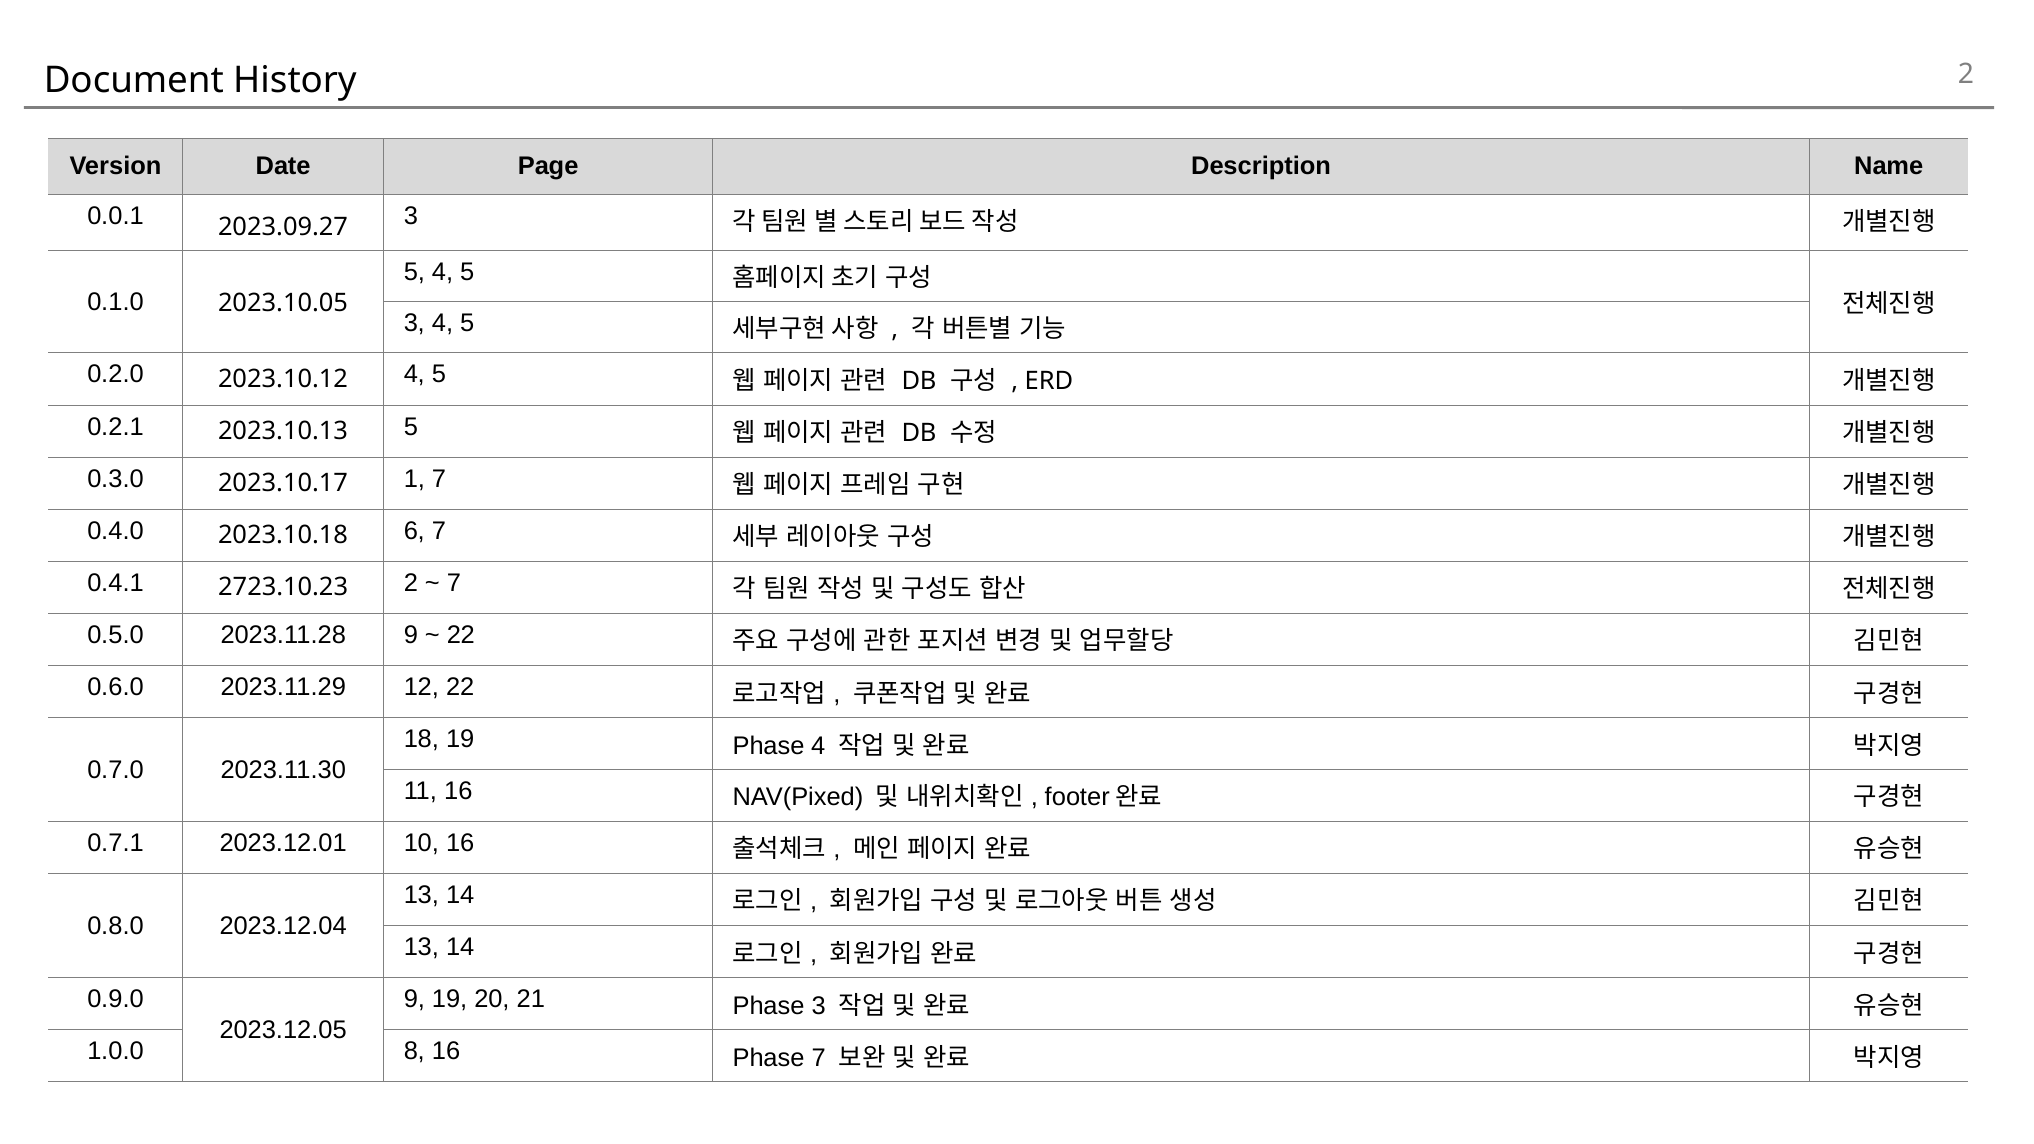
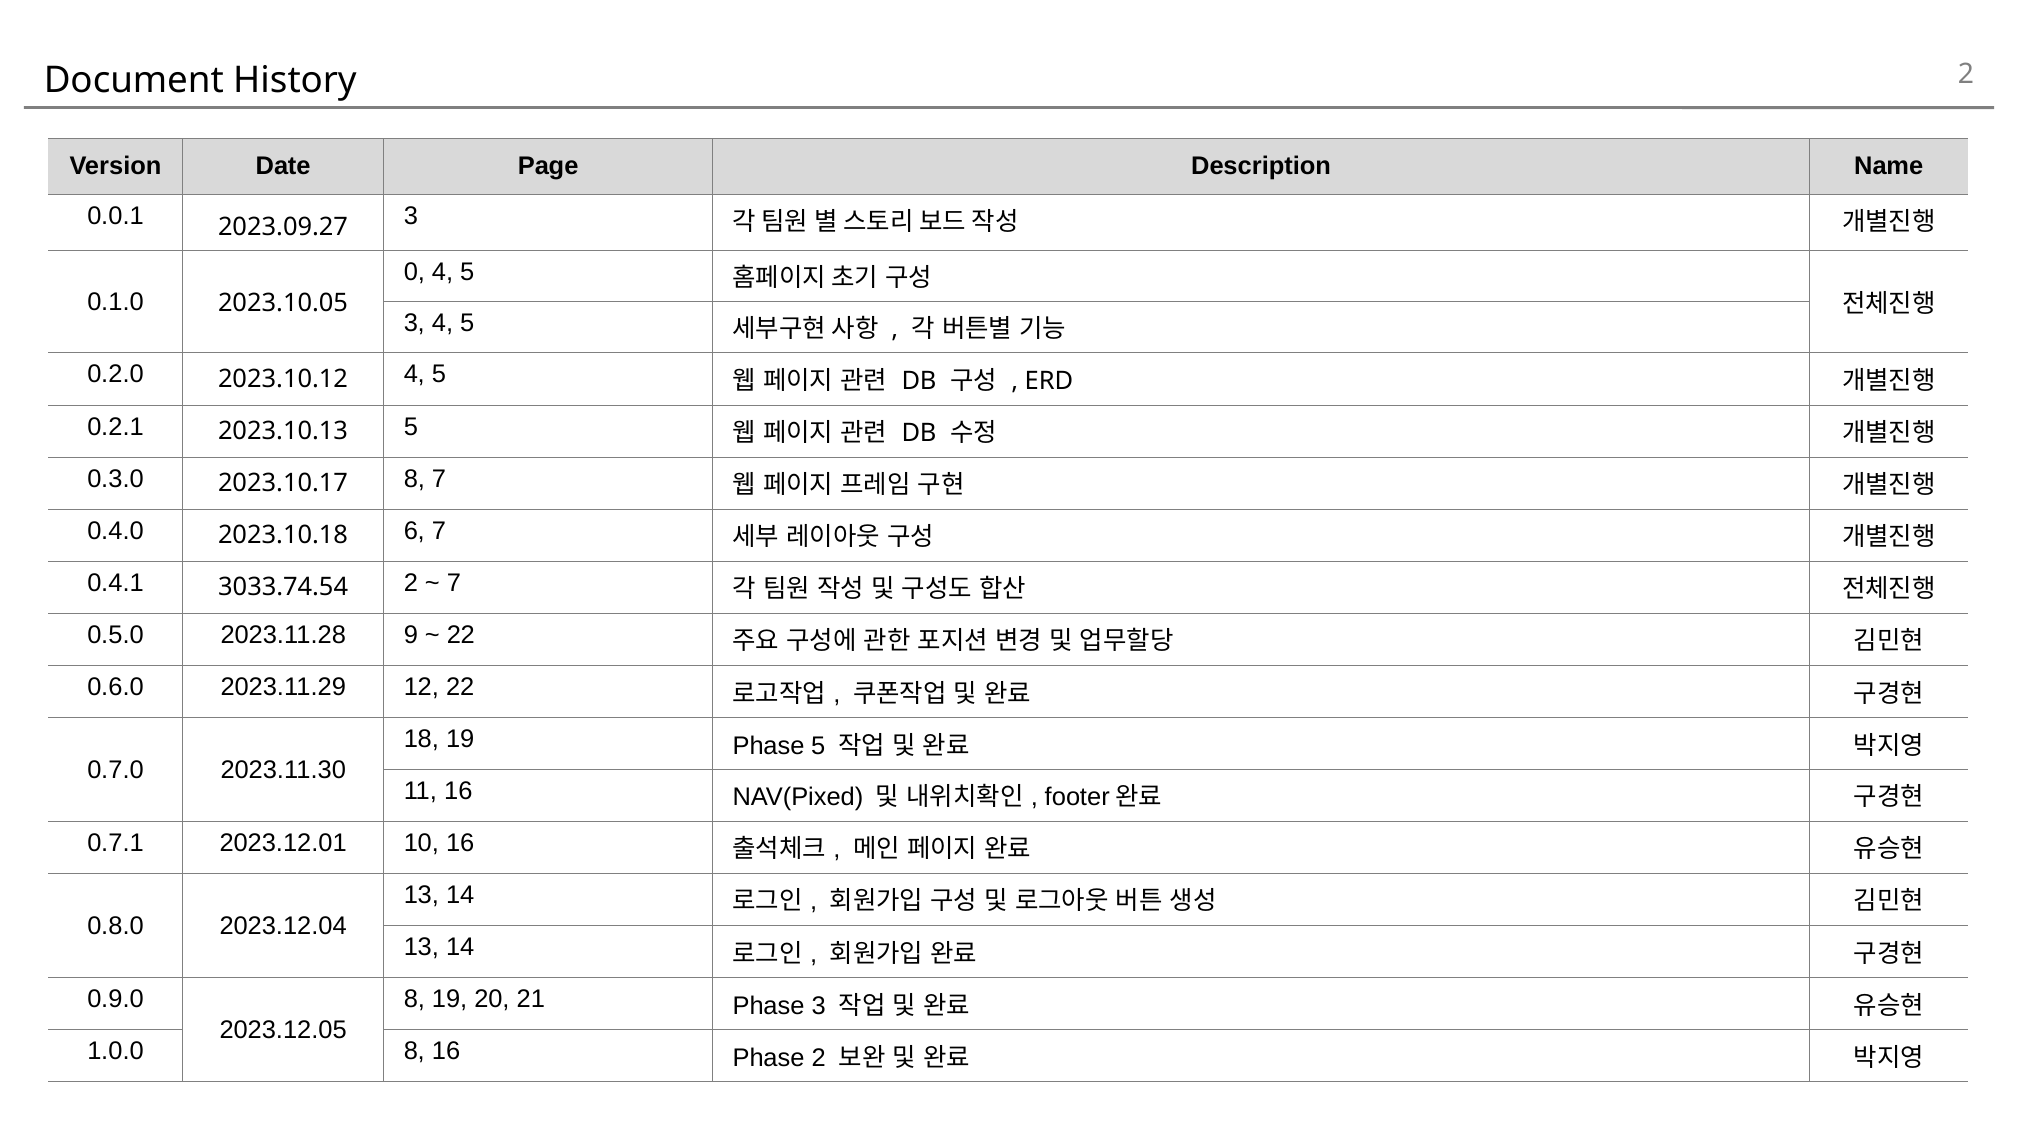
5 at (414, 272): 5 -> 0
2023.10.17 1: 1 -> 8
2723.10.23: 2723.10.23 -> 3033.74.54
Phase 4: 4 -> 5
9 at (414, 999): 9 -> 8
Phase 7: 7 -> 2
